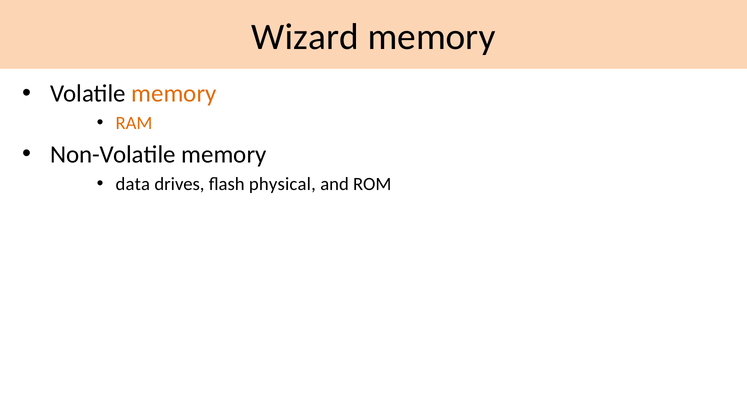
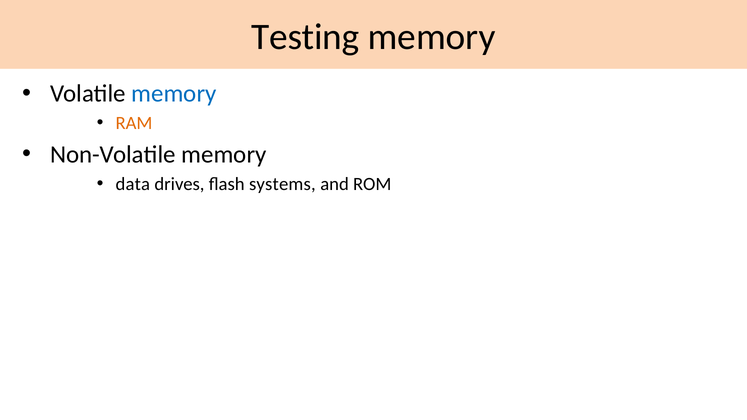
Wizard: Wizard -> Testing
memory at (174, 94) colour: orange -> blue
physical: physical -> systems
